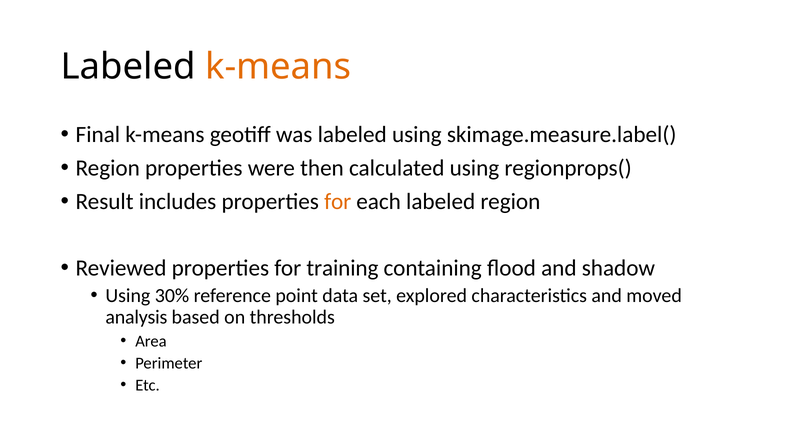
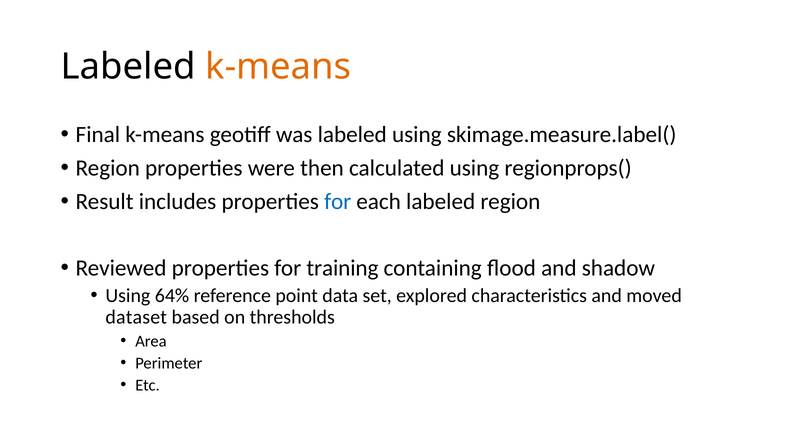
for at (338, 201) colour: orange -> blue
30%: 30% -> 64%
analysis: analysis -> dataset
